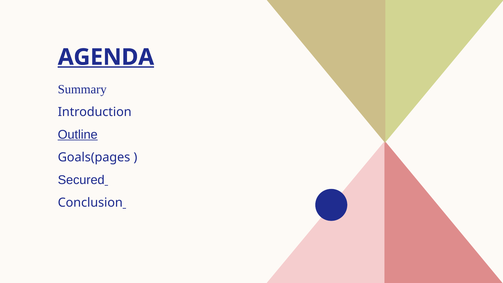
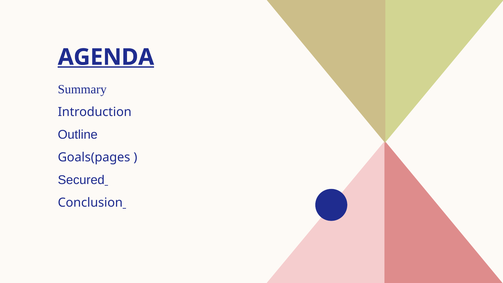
Outline underline: present -> none
